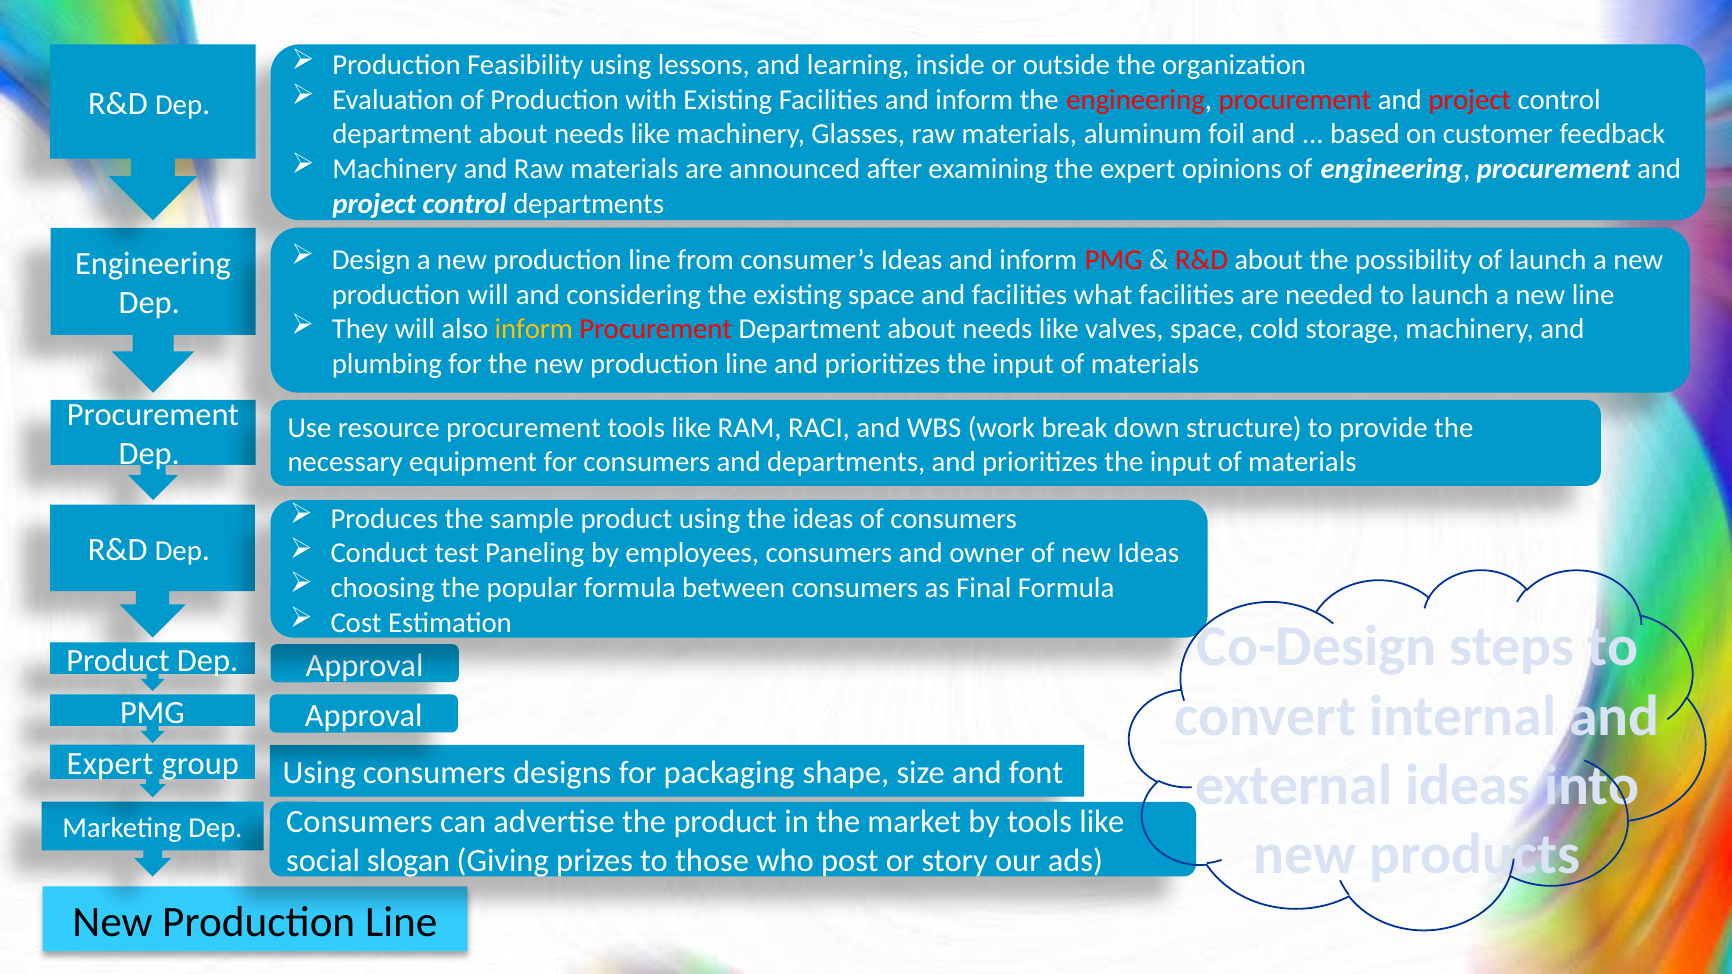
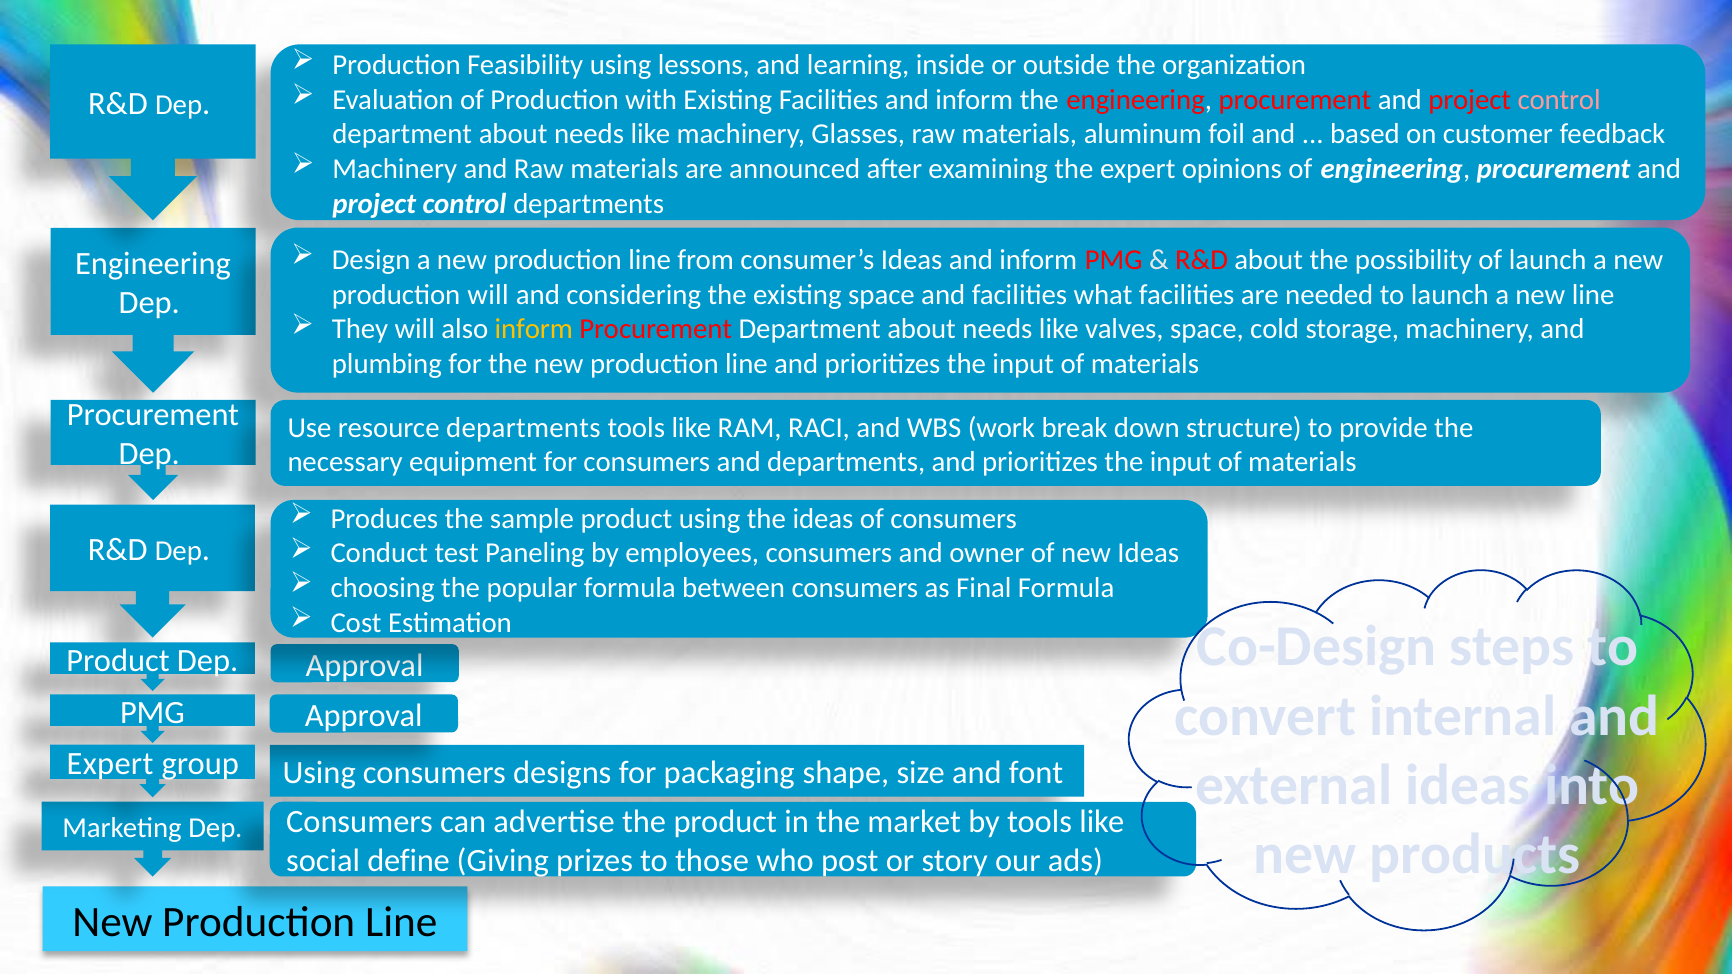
control at (1559, 100) colour: white -> pink
resource procurement: procurement -> departments
slogan: slogan -> define
